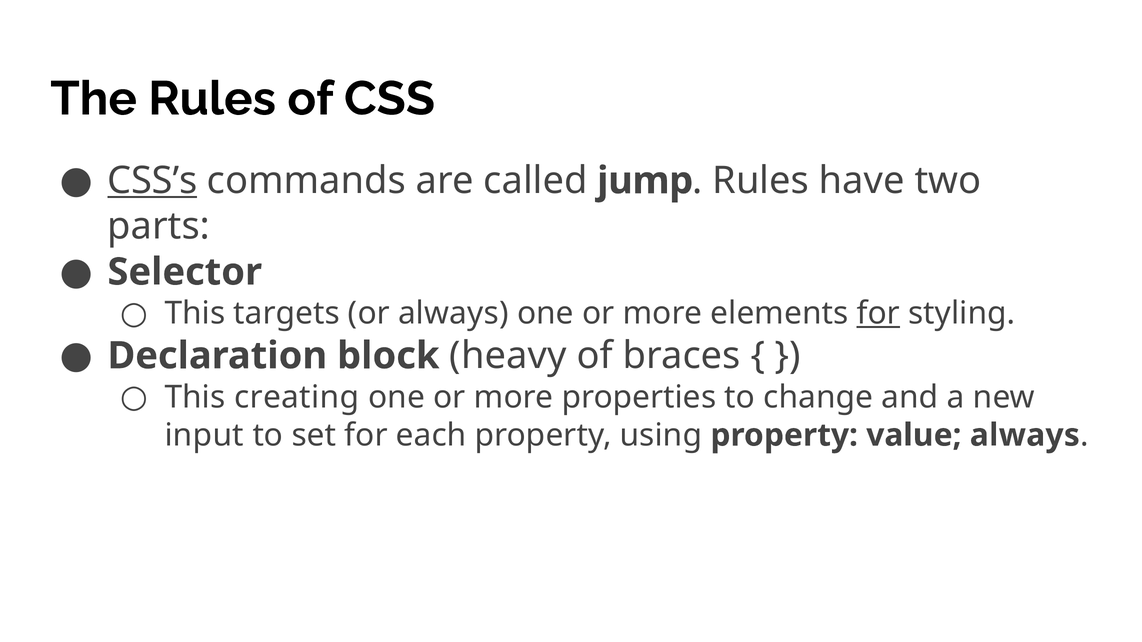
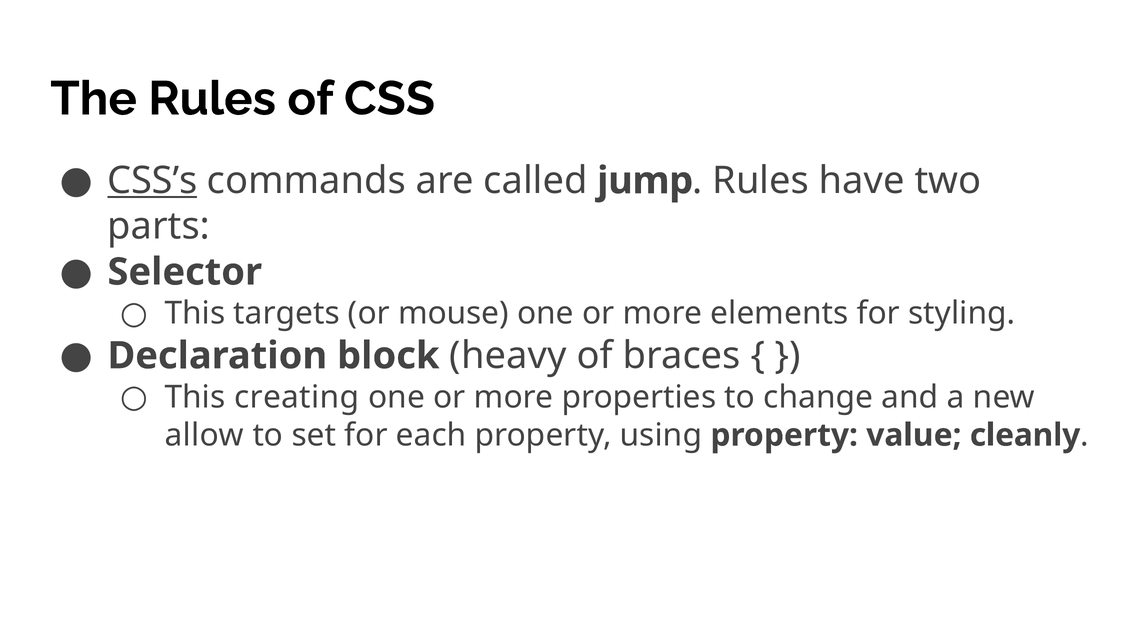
or always: always -> mouse
for at (878, 314) underline: present -> none
input: input -> allow
value always: always -> cleanly
